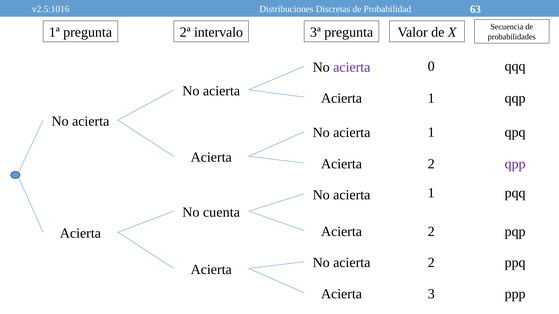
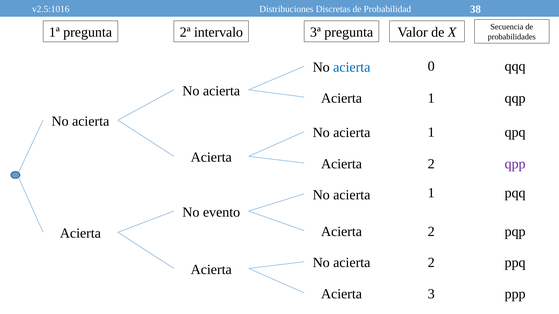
63: 63 -> 38
acierta at (352, 67) colour: purple -> blue
cuenta: cuenta -> evento
